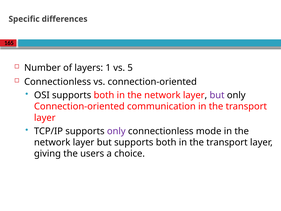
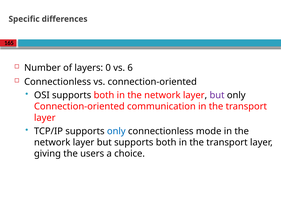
1: 1 -> 0
5: 5 -> 6
only at (116, 131) colour: purple -> blue
